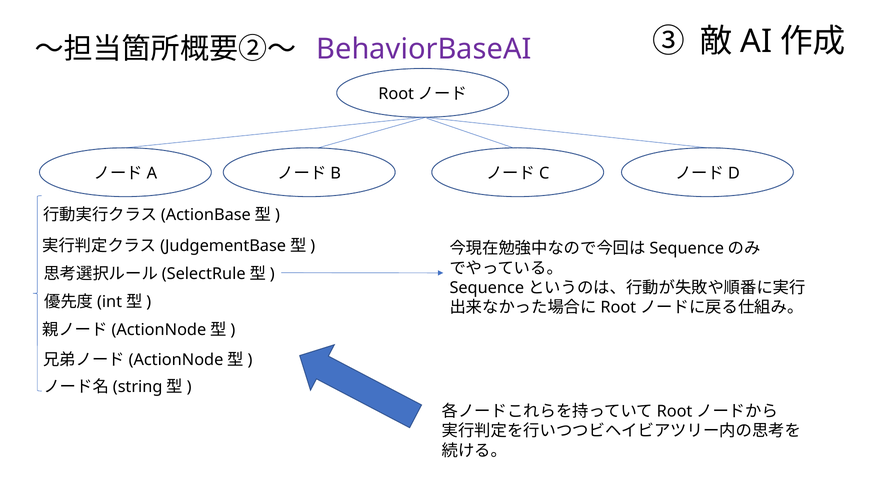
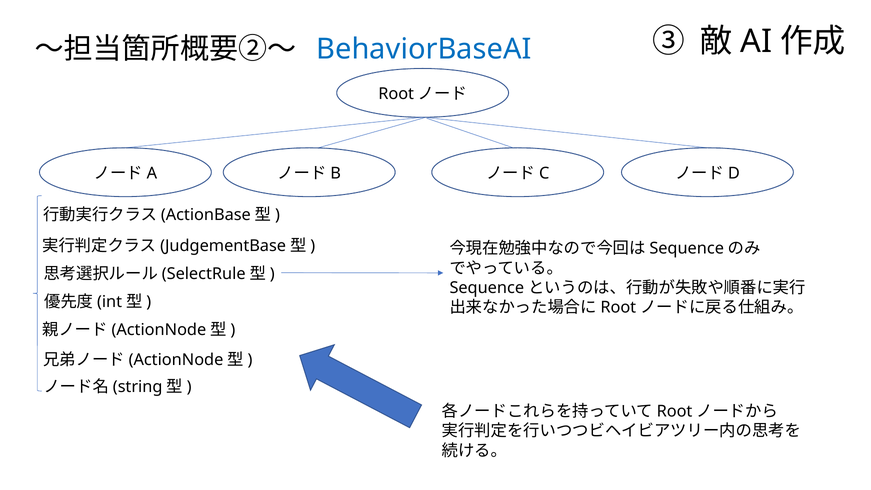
BehaviorBaseAI colour: purple -> blue
